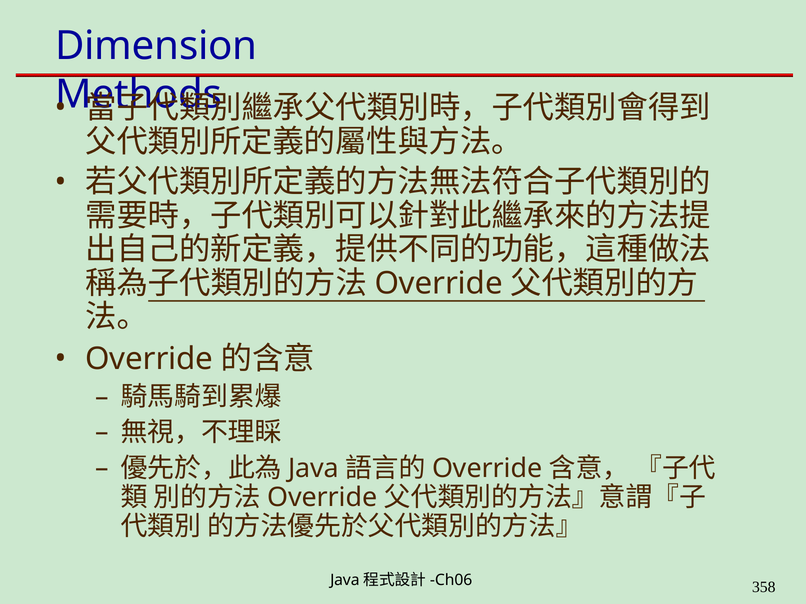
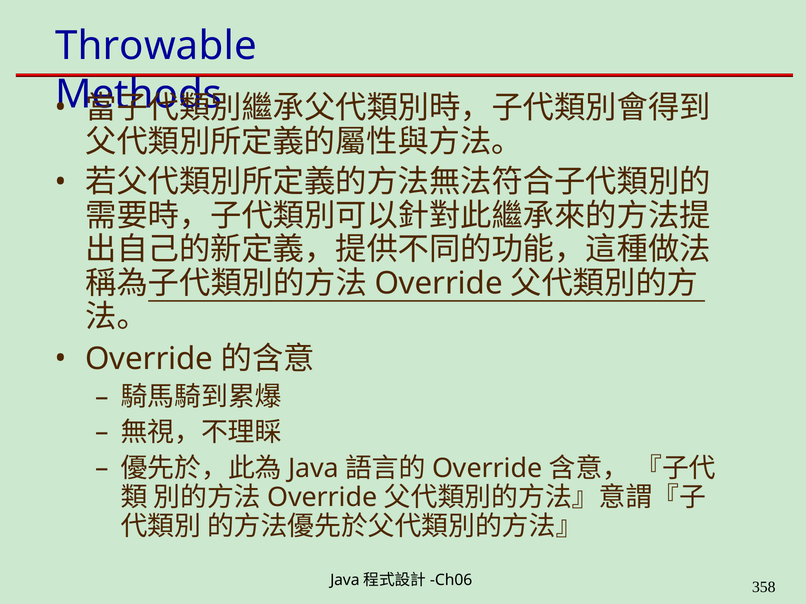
Dimension: Dimension -> Throwable
